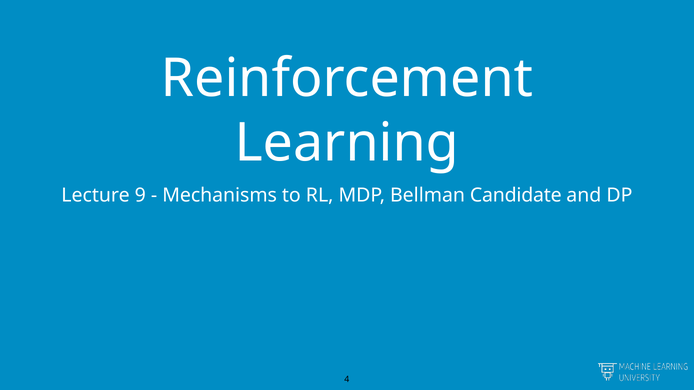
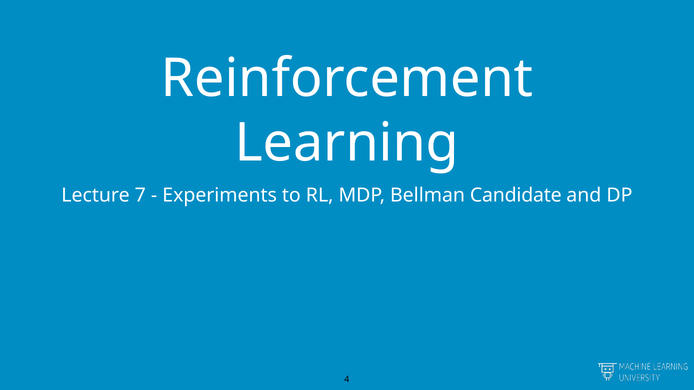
9: 9 -> 7
Mechanisms: Mechanisms -> Experiments
